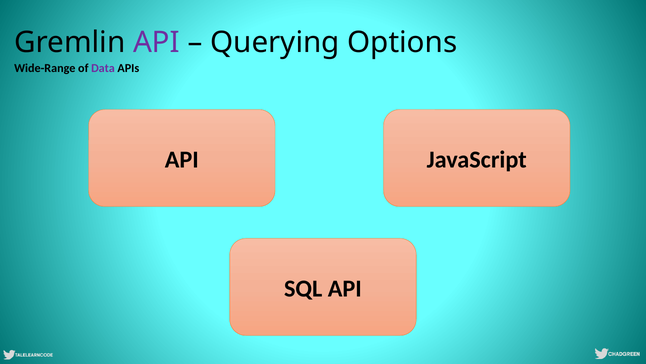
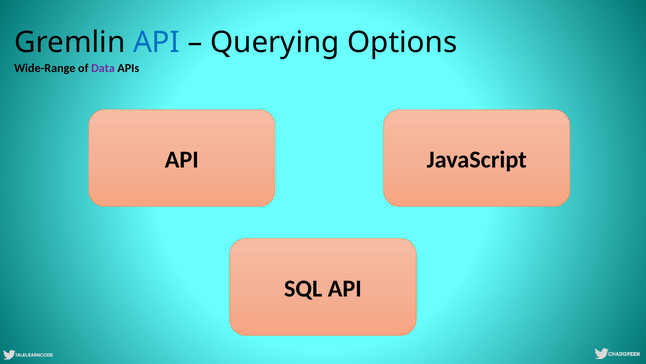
API at (156, 42) colour: purple -> blue
